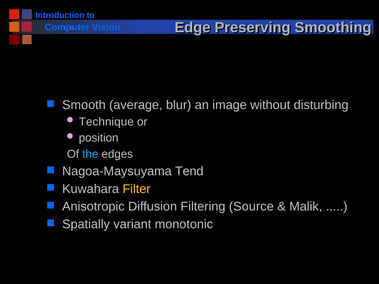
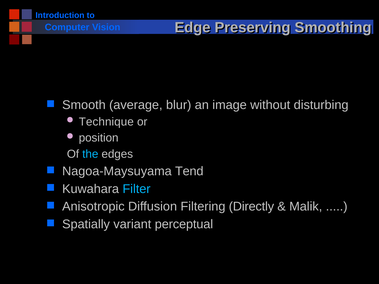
Filter colour: yellow -> light blue
Source: Source -> Directly
monotonic: monotonic -> perceptual
